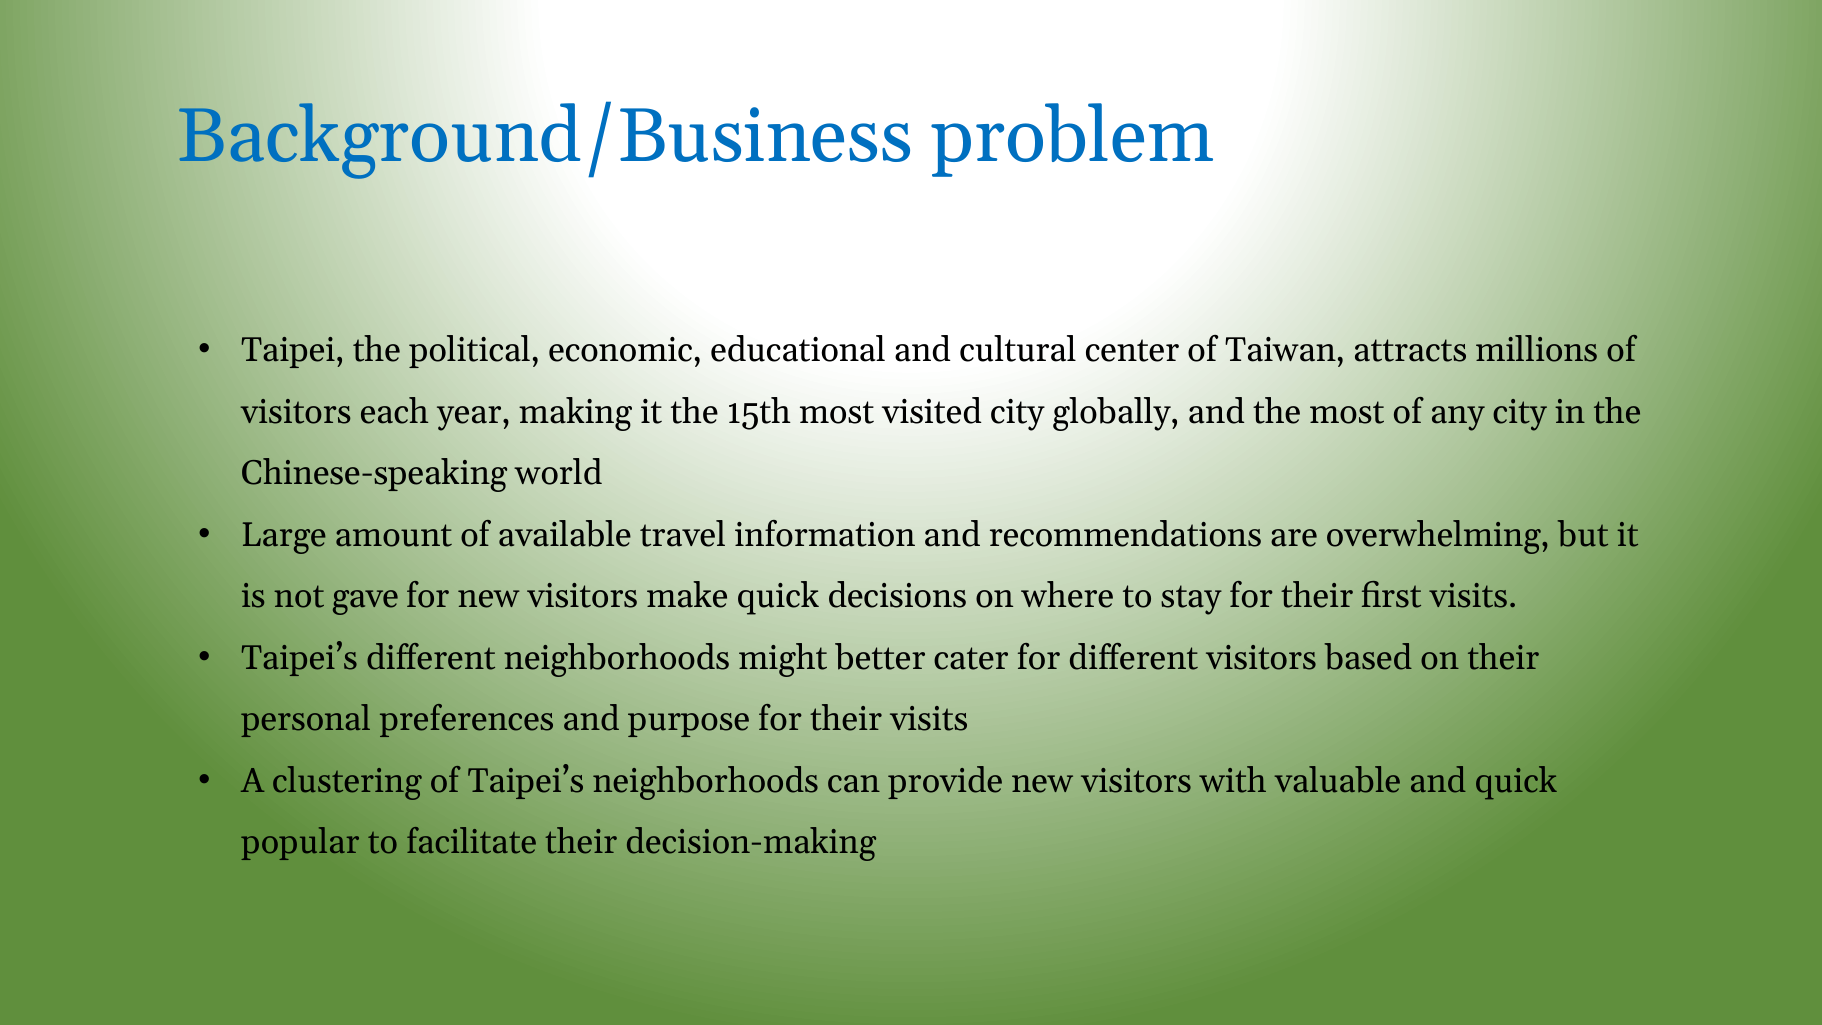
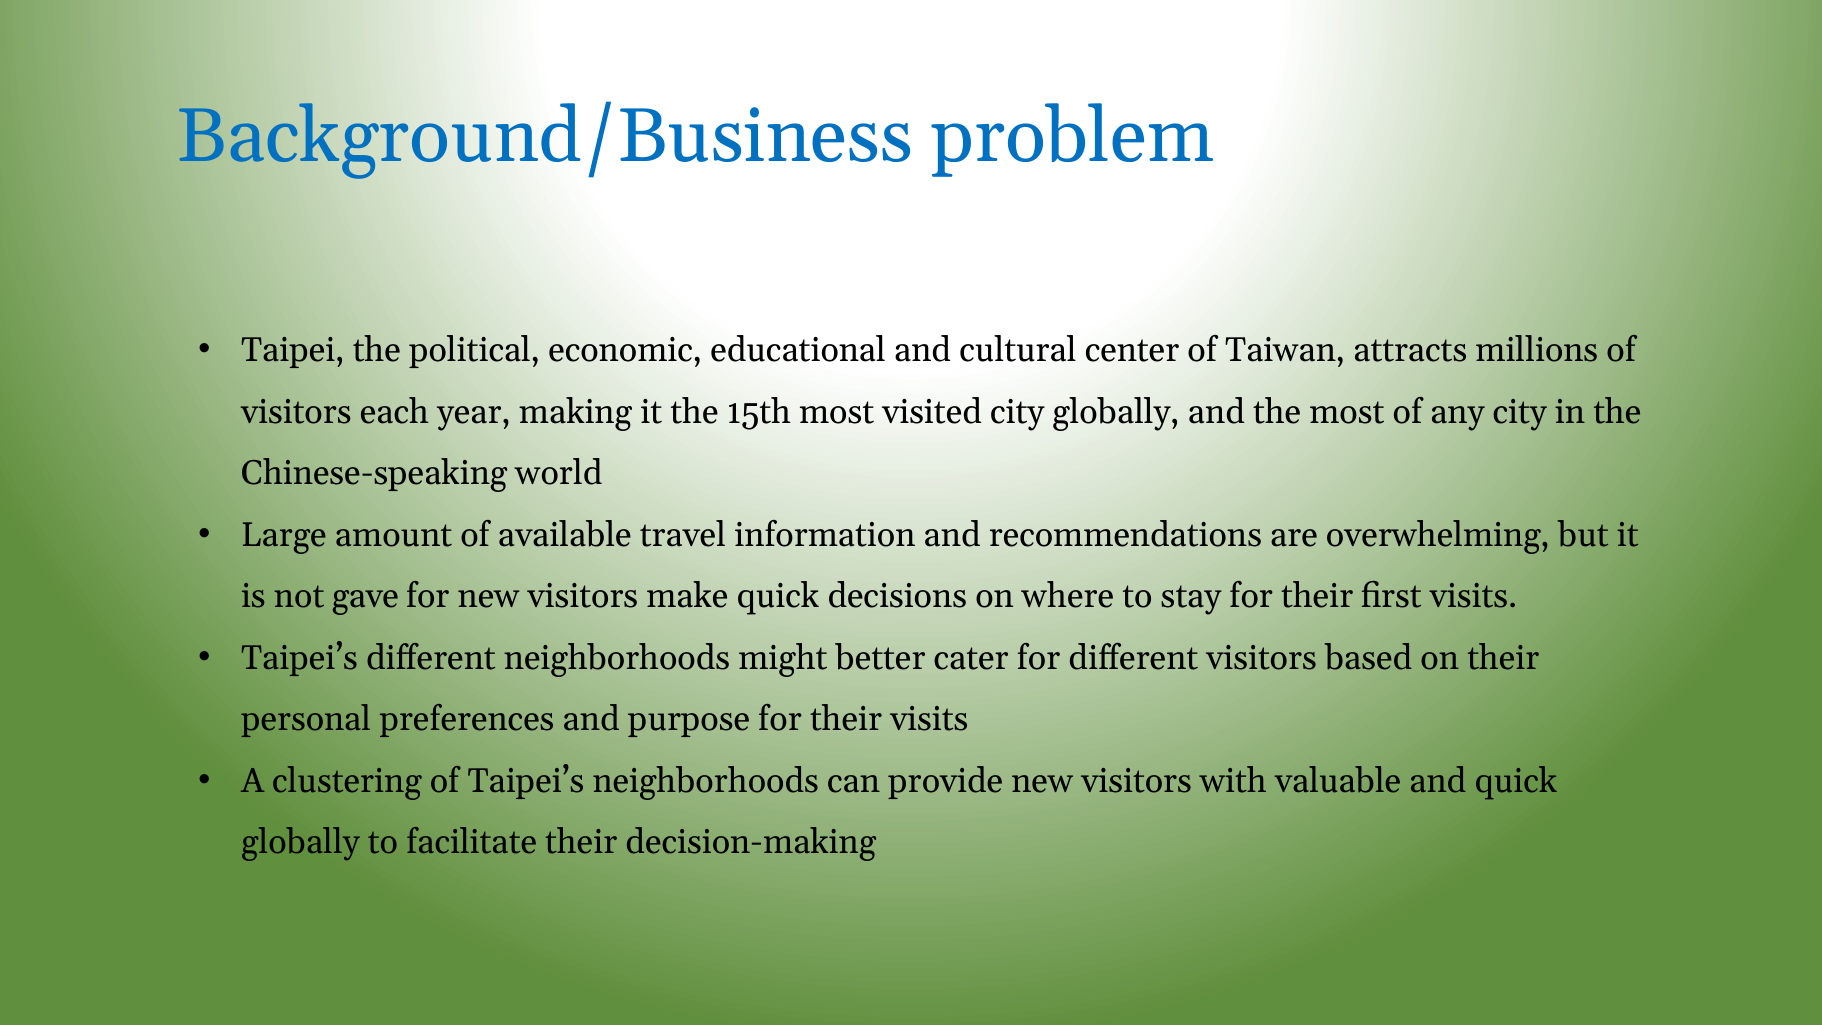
popular at (300, 842): popular -> globally
